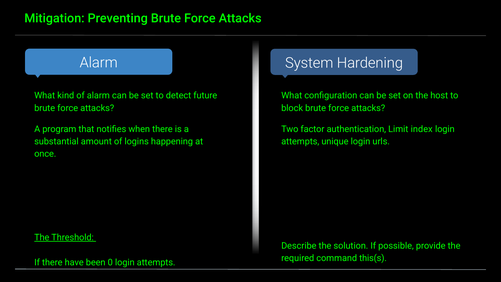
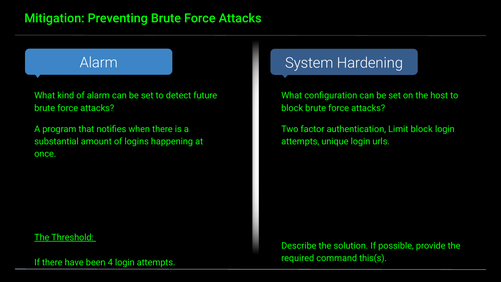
Limit index: index -> block
0: 0 -> 4
